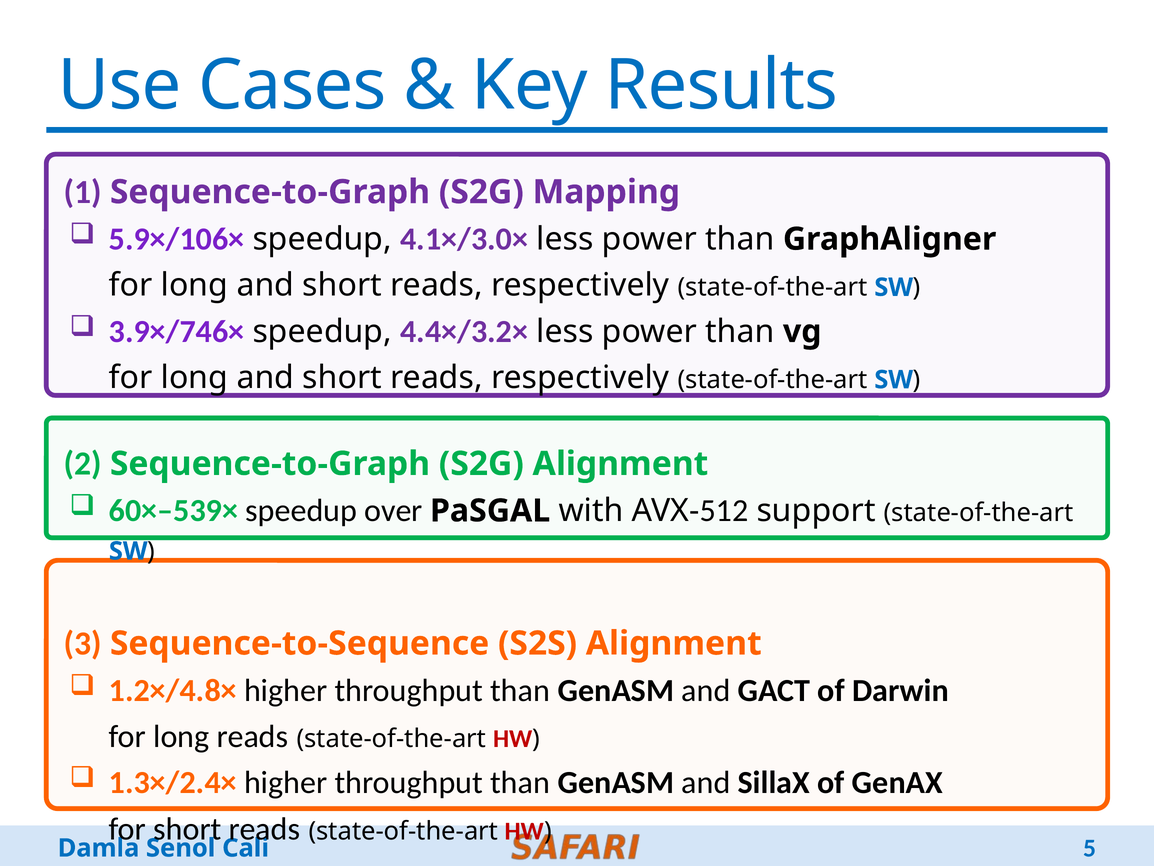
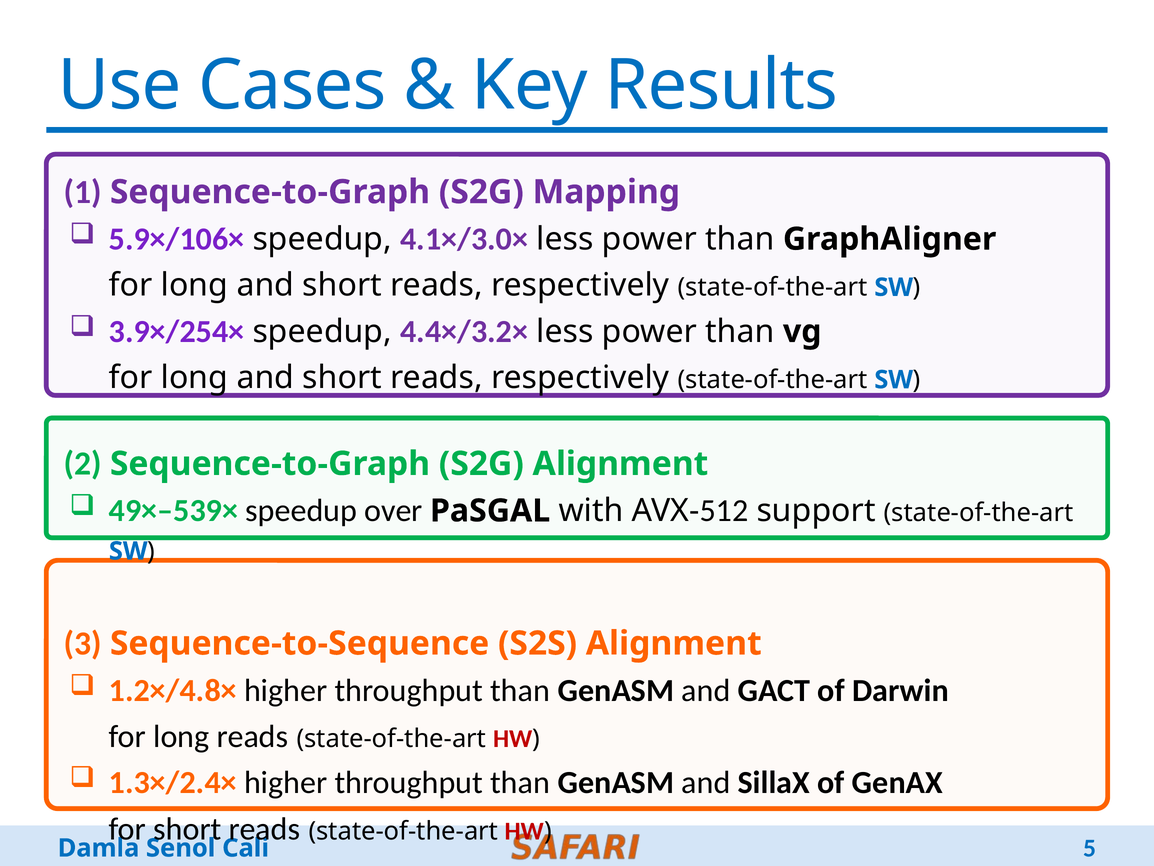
3.9×/746×: 3.9×/746× -> 3.9×/254×
60×–539×: 60×–539× -> 49×–539×
